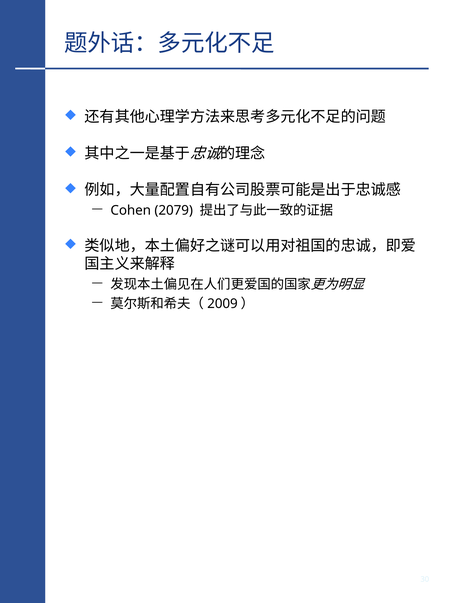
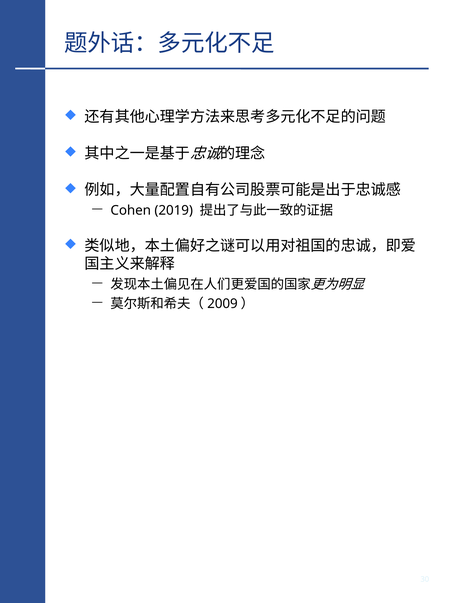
2079: 2079 -> 2019
